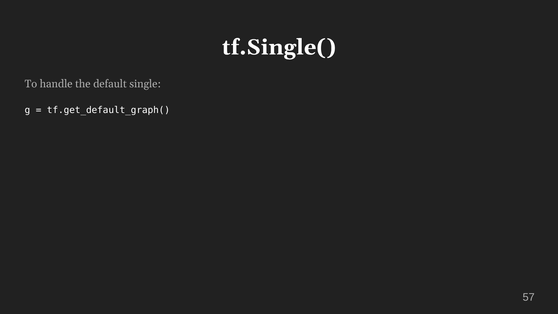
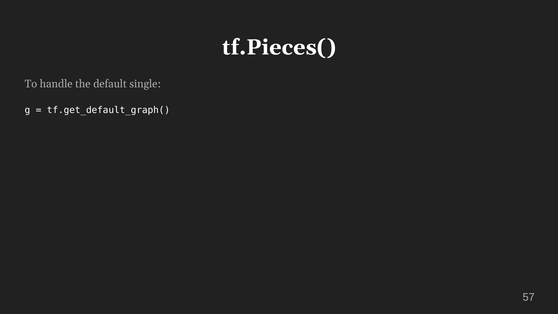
tf.Single(: tf.Single( -> tf.Pieces(
